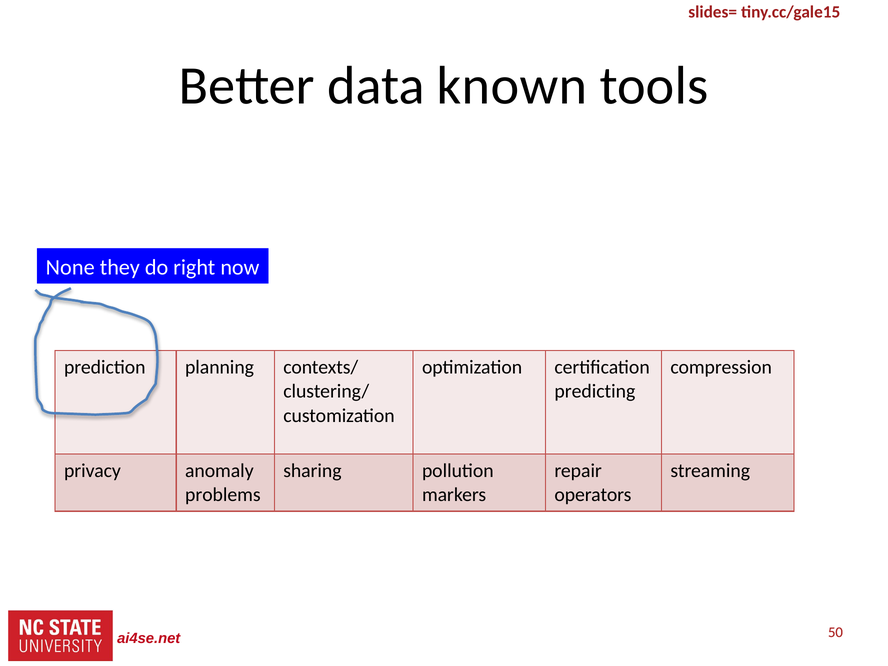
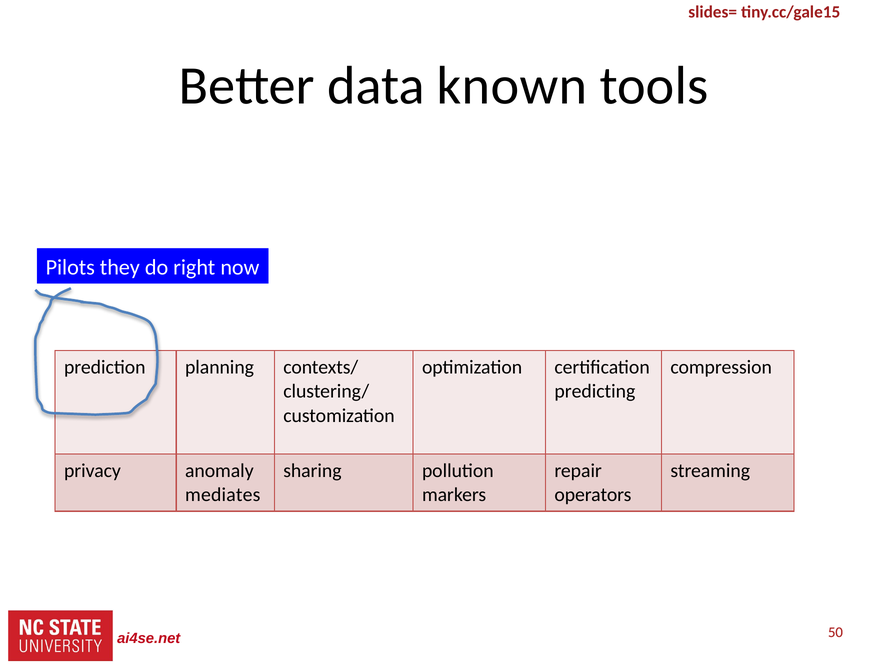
None: None -> Pilots
problems: problems -> mediates
